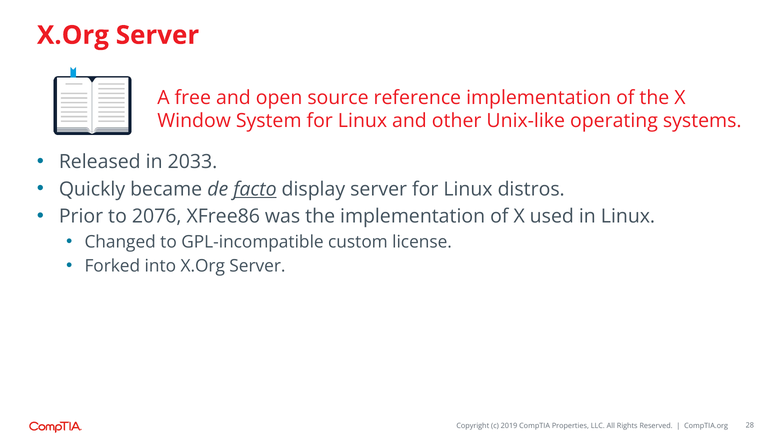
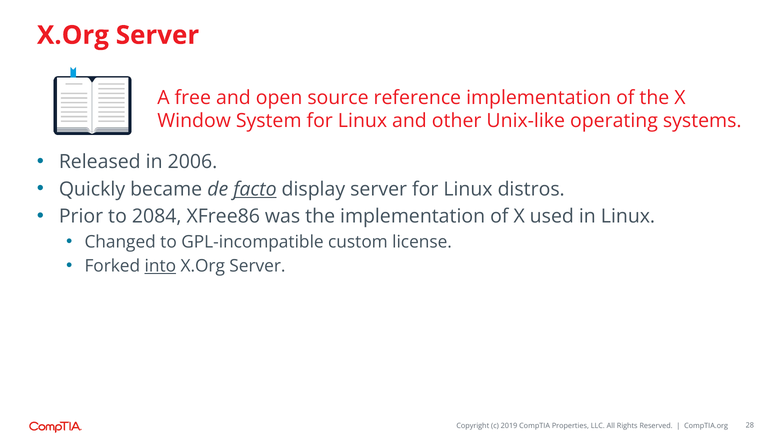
2033: 2033 -> 2006
2076: 2076 -> 2084
into underline: none -> present
